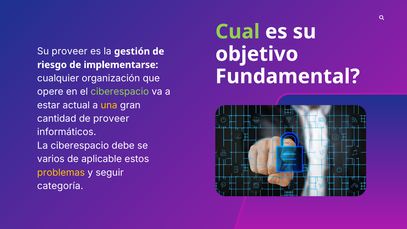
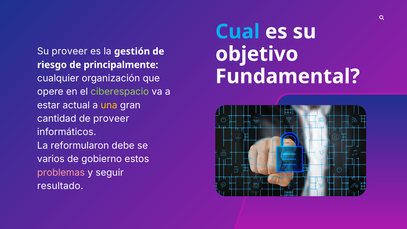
Cual colour: light green -> light blue
implementarse: implementarse -> principalmente
La ciberespacio: ciberespacio -> reformularon
aplicable: aplicable -> gobierno
problemas colour: yellow -> pink
categoría: categoría -> resultado
